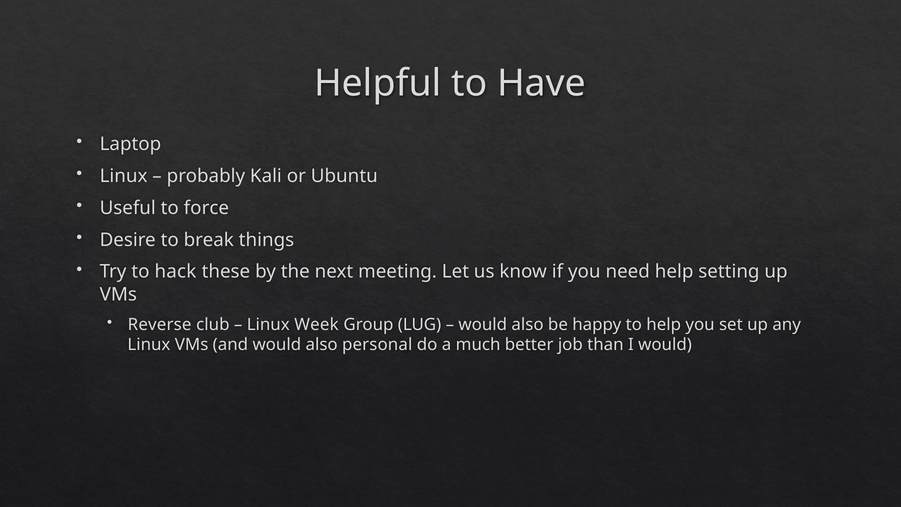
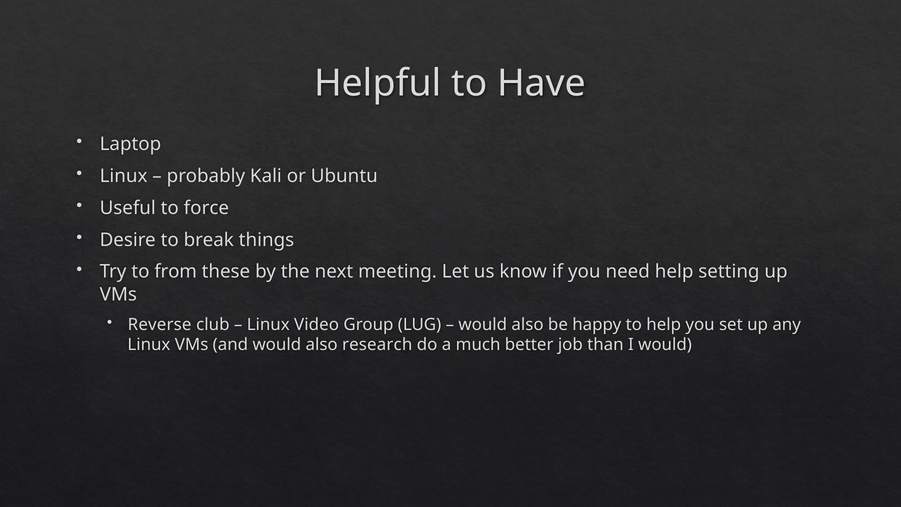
hack: hack -> from
Week: Week -> Video
personal: personal -> research
